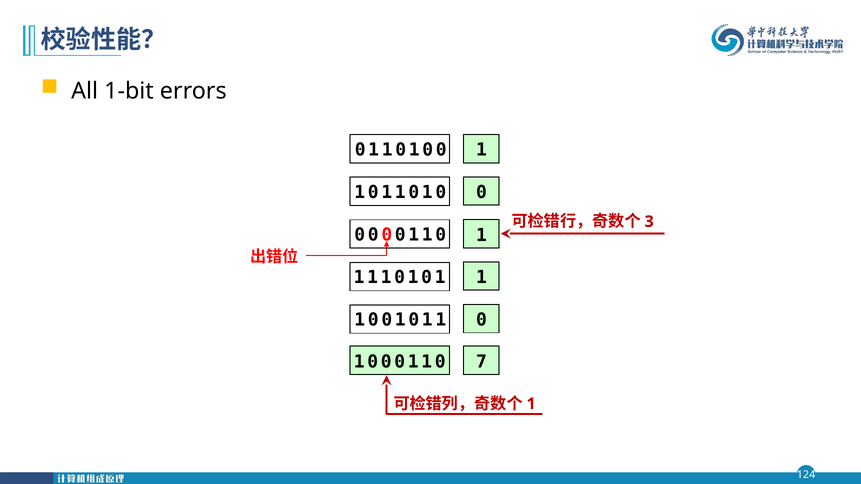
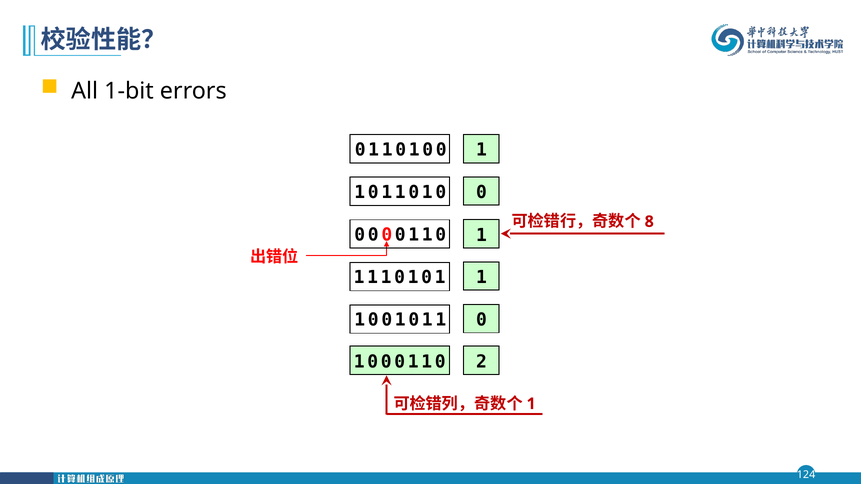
3: 3 -> 8
7: 7 -> 2
